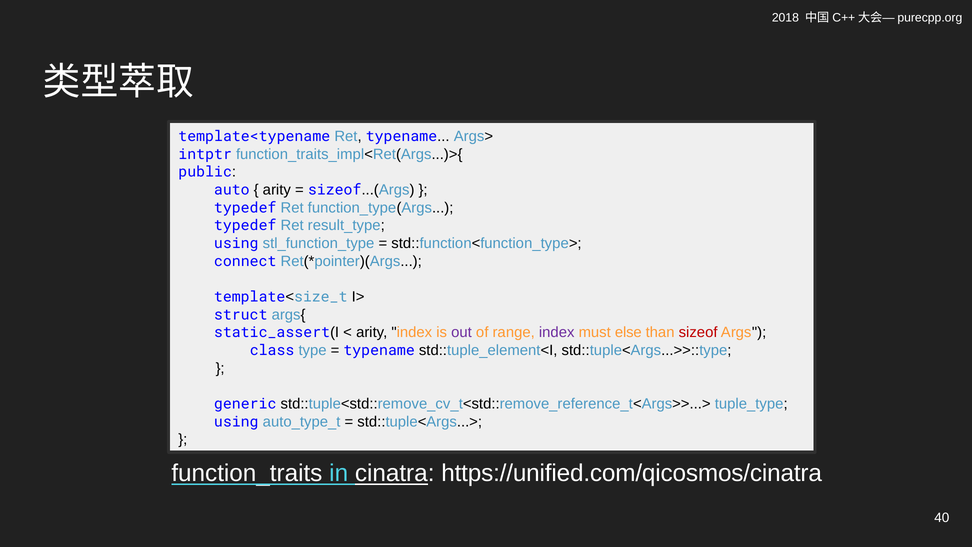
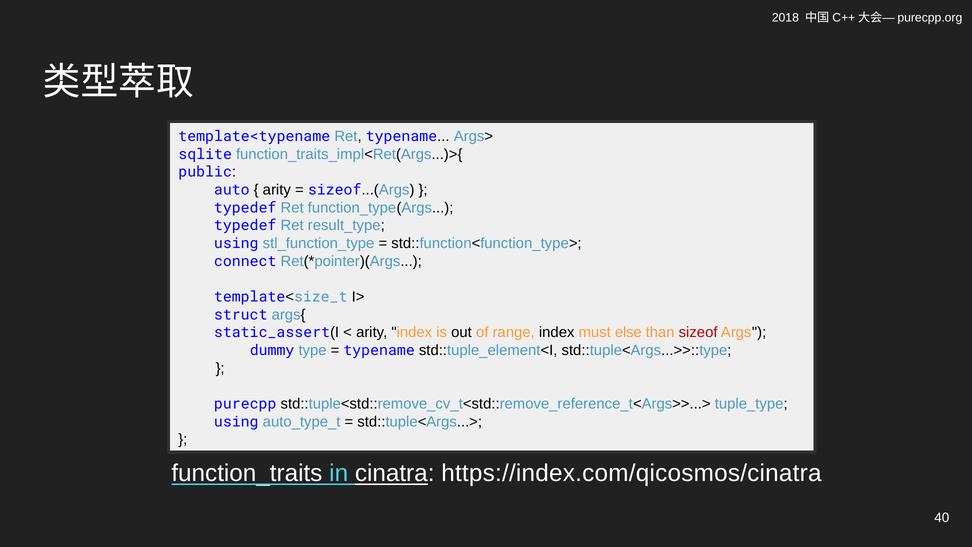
intptr: intptr -> sqlite
out colour: purple -> black
index at (557, 332) colour: purple -> black
class: class -> dummy
generic: generic -> purecpp
https://unified.com/qicosmos/cinatra: https://unified.com/qicosmos/cinatra -> https://index.com/qicosmos/cinatra
